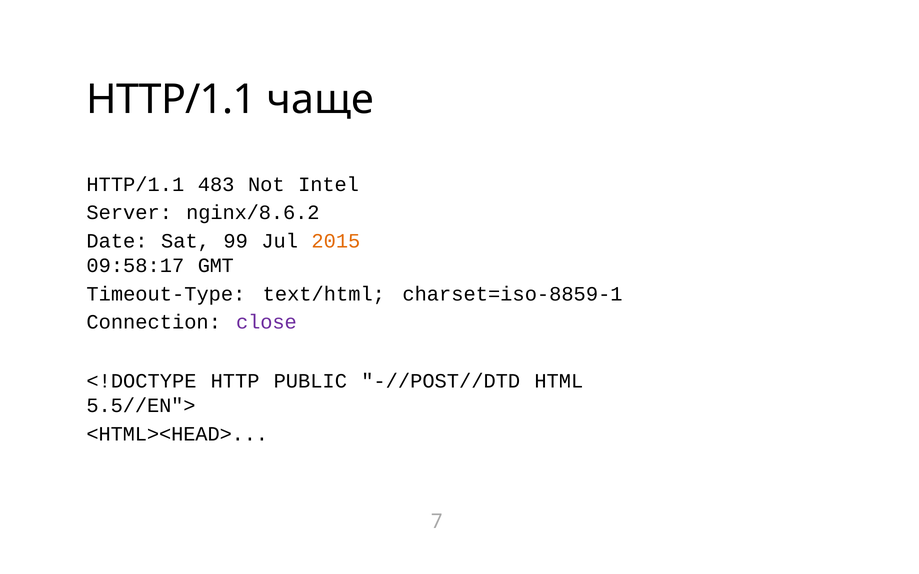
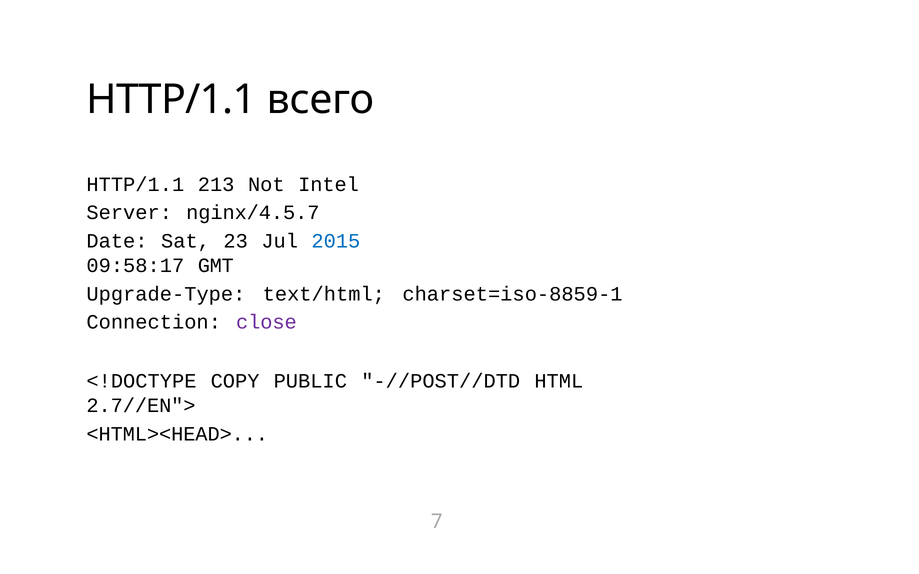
чаще: чаще -> всего
483: 483 -> 213
nginx/8.6.2: nginx/8.6.2 -> nginx/4.5.7
99: 99 -> 23
2015 colour: orange -> blue
Timeout-Type: Timeout-Type -> Upgrade-Type
HTTP: HTTP -> COPY
5.5//EN">: 5.5//EN"> -> 2.7//EN">
